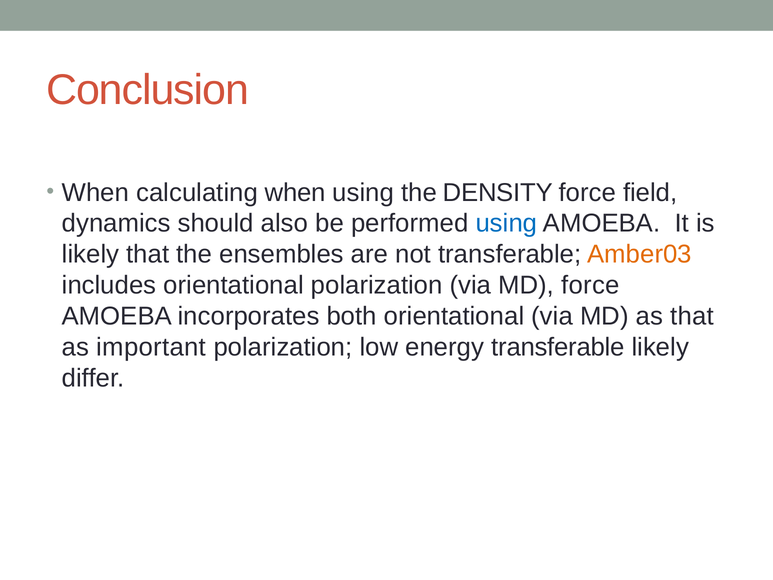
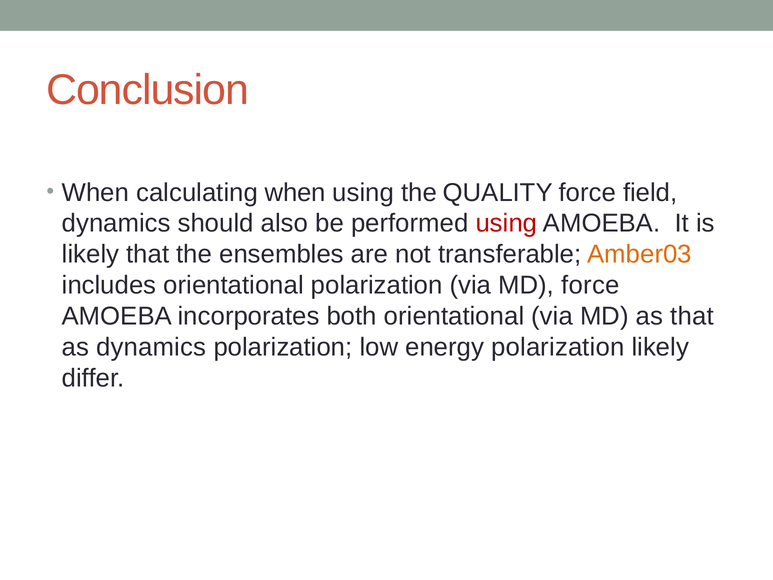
DENSITY: DENSITY -> QUALITY
using at (506, 223) colour: blue -> red
as important: important -> dynamics
energy transferable: transferable -> polarization
